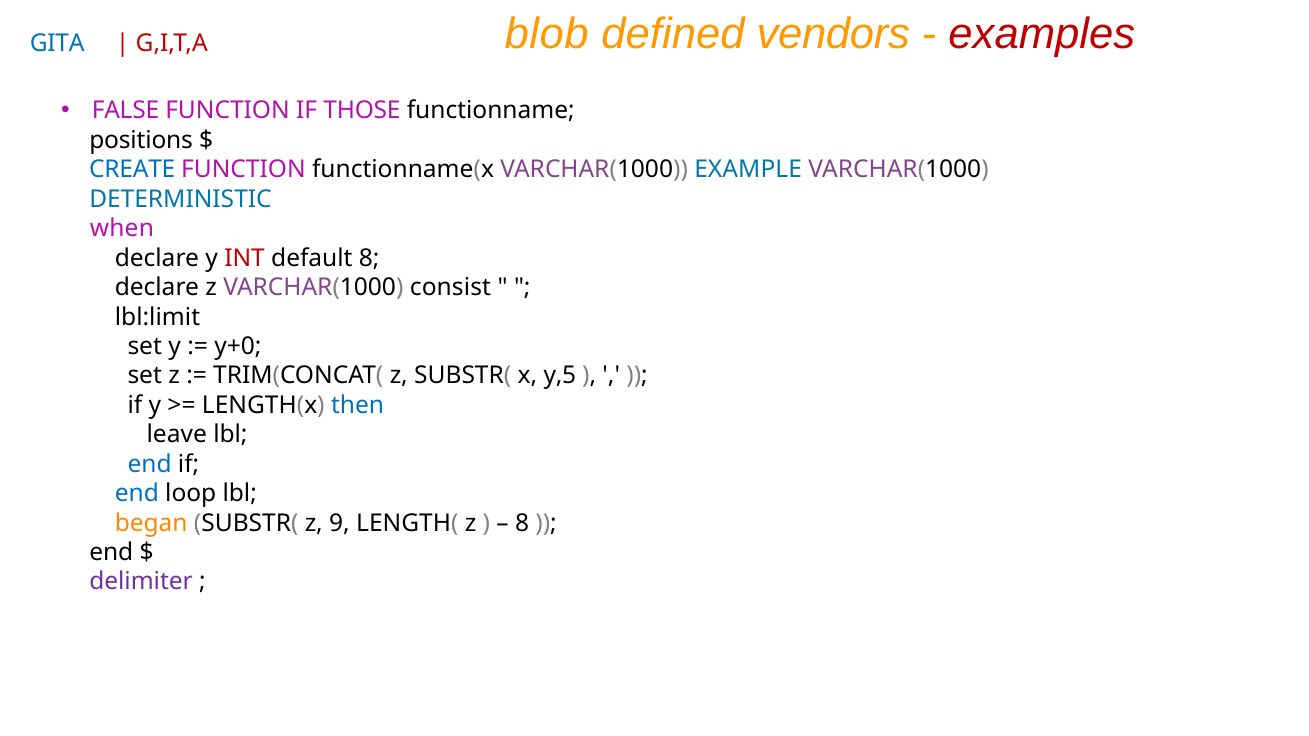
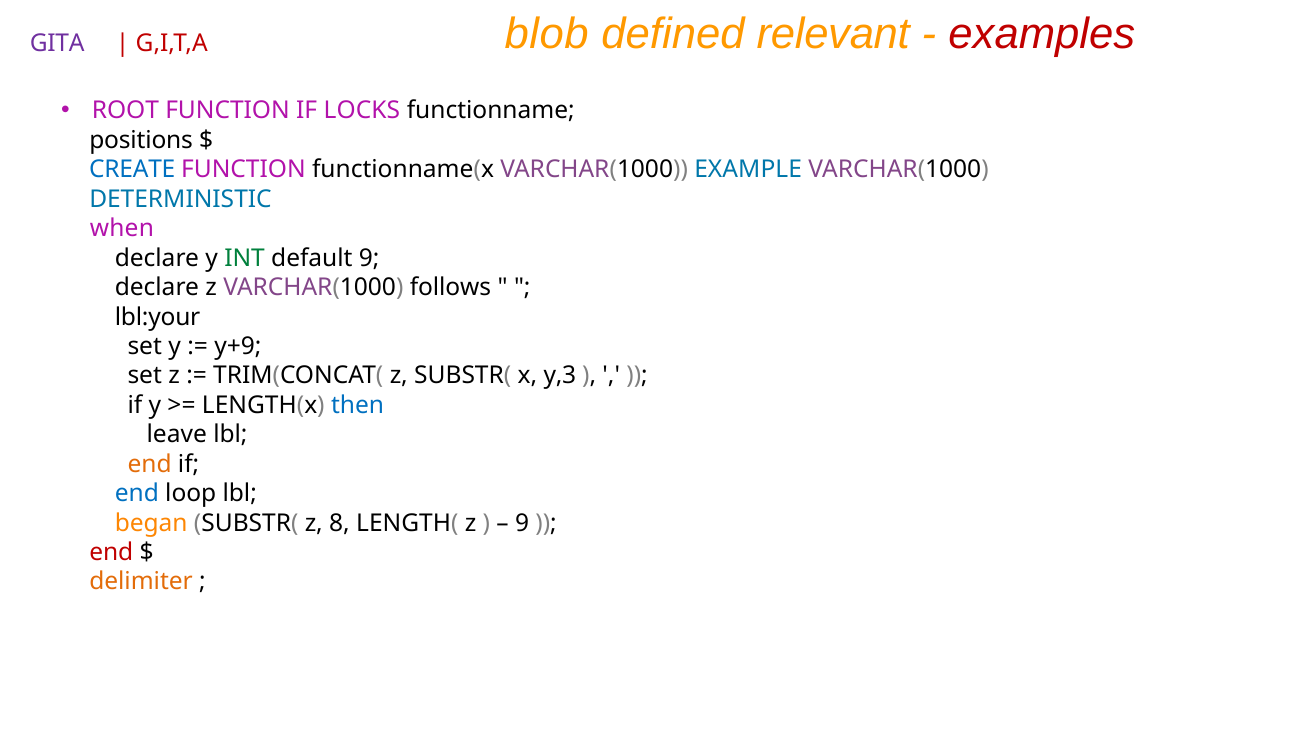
vendors: vendors -> relevant
GITA colour: blue -> purple
FALSE: FALSE -> ROOT
THOSE: THOSE -> LOCKS
INT colour: red -> green
default 8: 8 -> 9
consist: consist -> follows
lbl:limit: lbl:limit -> lbl:your
y+0: y+0 -> y+9
y,5: y,5 -> y,3
end at (150, 464) colour: blue -> orange
9: 9 -> 8
8 at (522, 523): 8 -> 9
end at (111, 553) colour: black -> red
delimiter colour: purple -> orange
